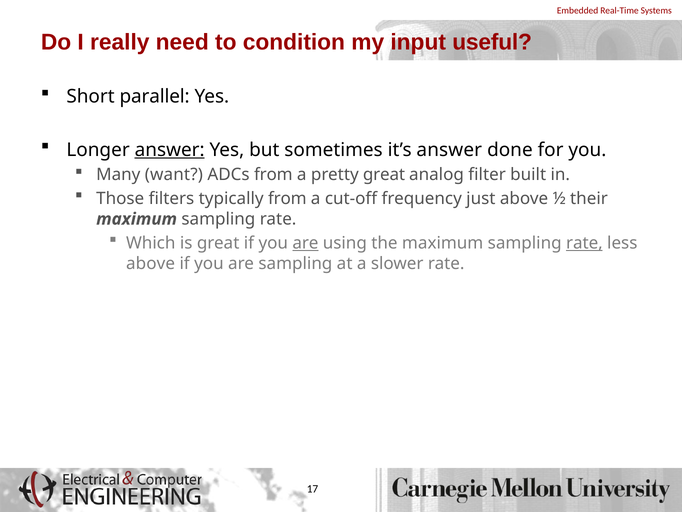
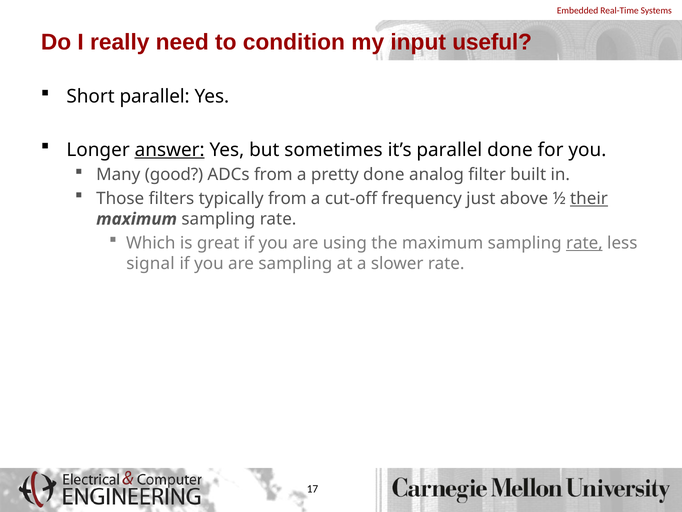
it’s answer: answer -> parallel
want: want -> good
pretty great: great -> done
their underline: none -> present
are at (305, 243) underline: present -> none
above at (151, 263): above -> signal
